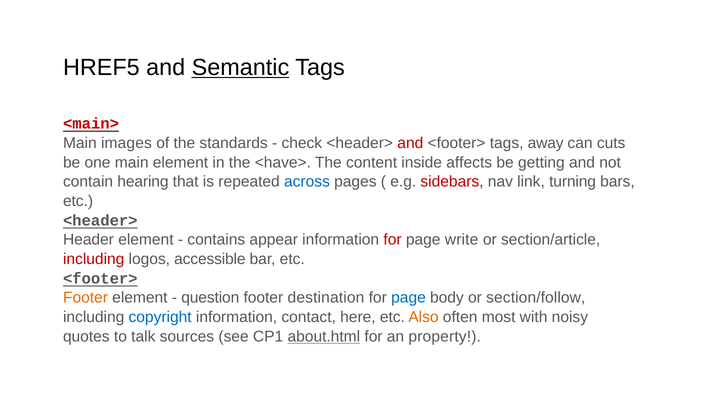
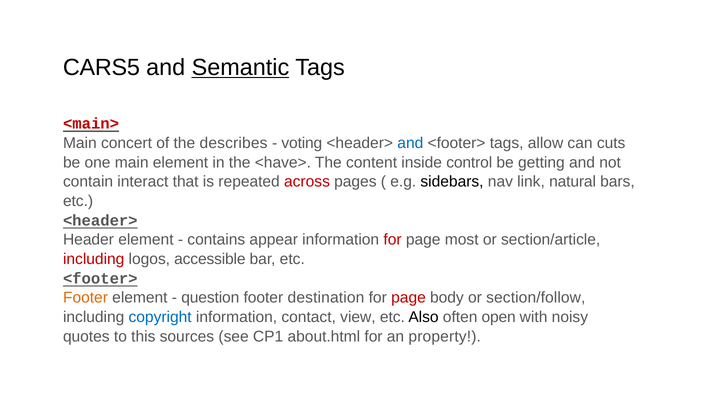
HREF5: HREF5 -> CARS5
images: images -> concert
standards: standards -> describes
check: check -> voting
and at (410, 143) colour: red -> blue
away: away -> allow
affects: affects -> control
hearing: hearing -> interact
across colour: blue -> red
sidebars colour: red -> black
turning: turning -> natural
write: write -> most
page at (409, 298) colour: blue -> red
here: here -> view
Also colour: orange -> black
most: most -> open
talk: talk -> this
about.html underline: present -> none
